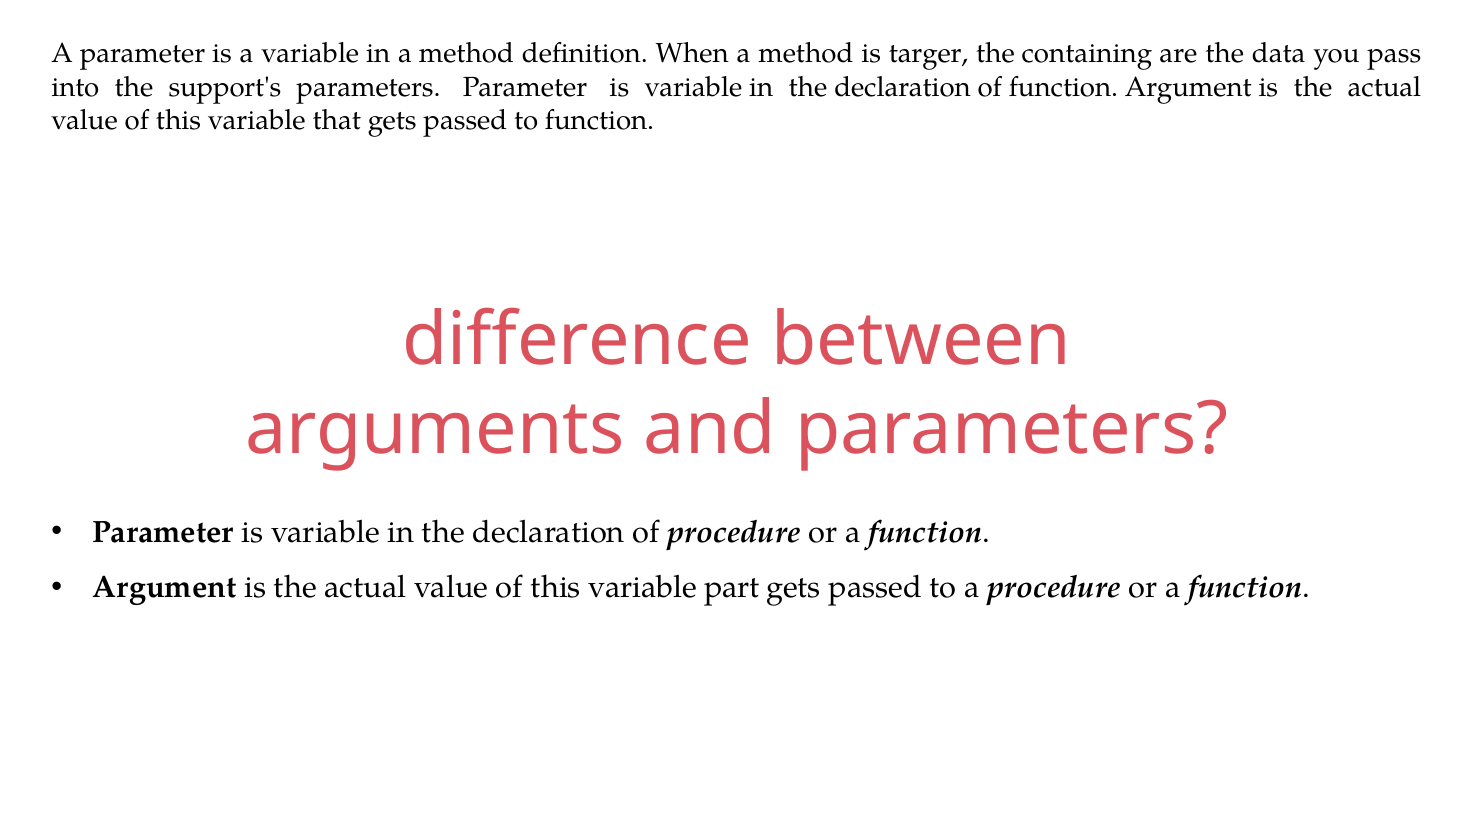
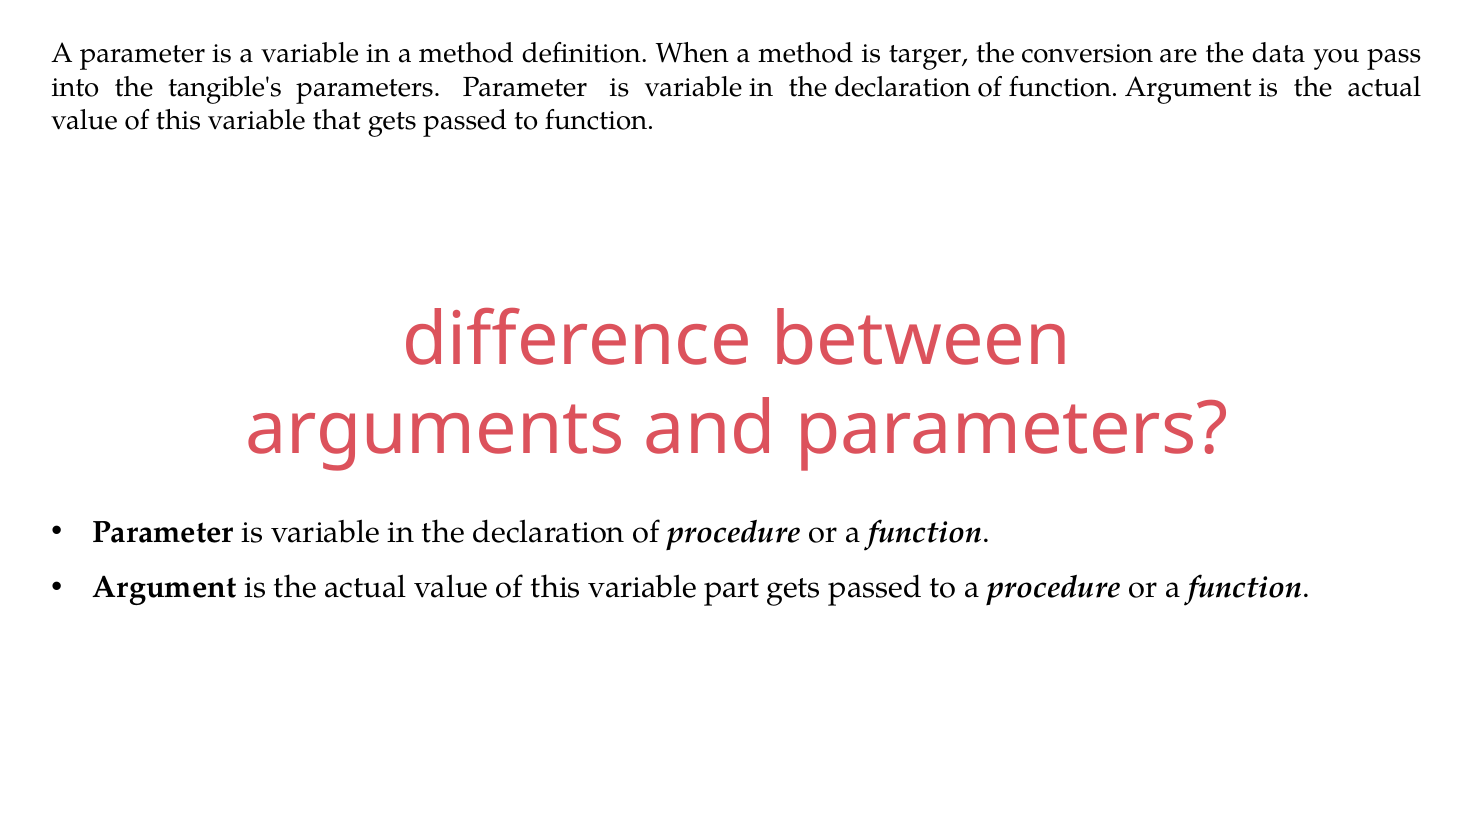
containing: containing -> conversion
support's: support's -> tangible's
